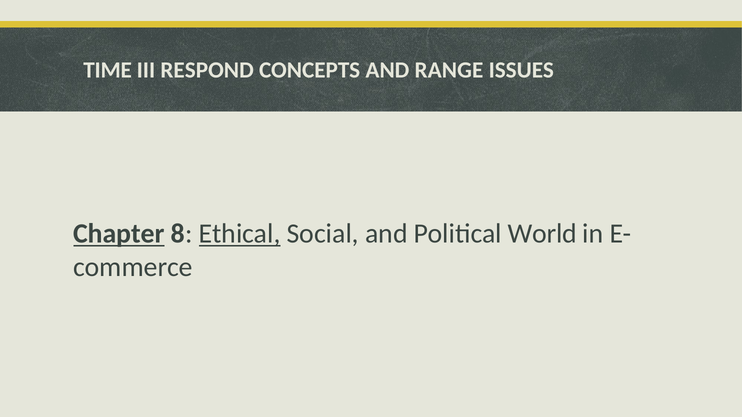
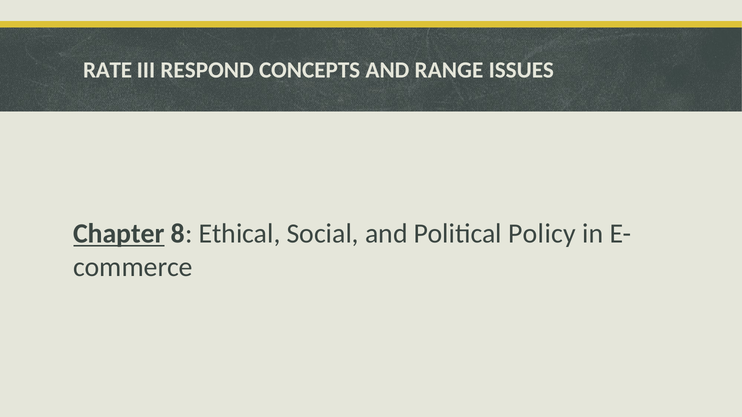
TIME: TIME -> RATE
Ethical underline: present -> none
World: World -> Policy
